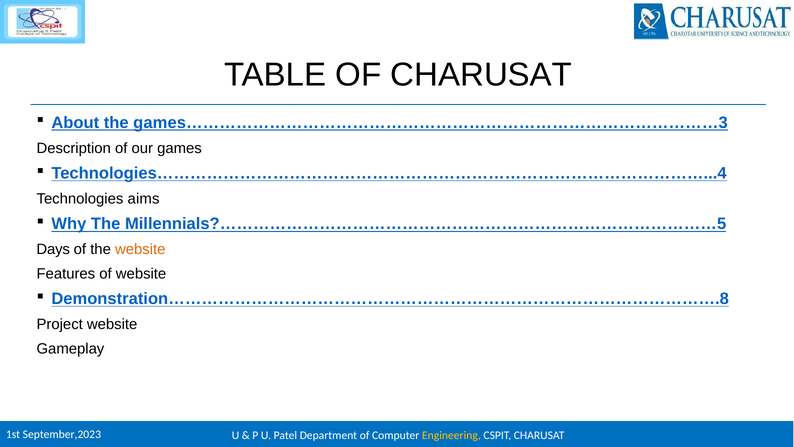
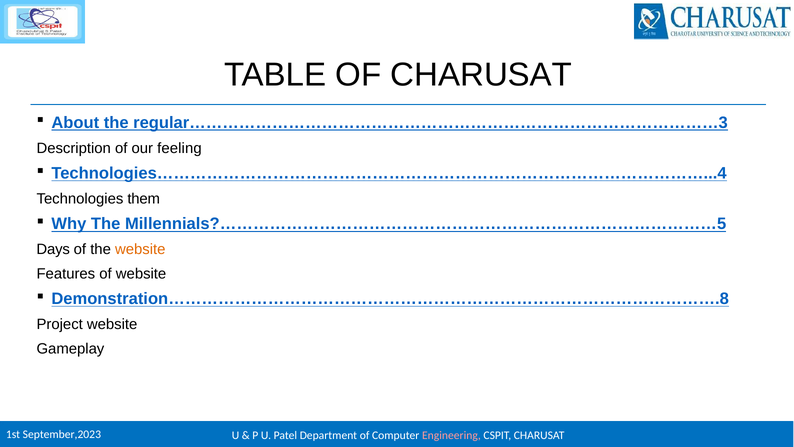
games……………………………………………………………………………………3: games……………………………………………………………………………………3 -> regular……………………………………………………………………………………3
games: games -> feeling
aims: aims -> them
Engineering colour: yellow -> pink
